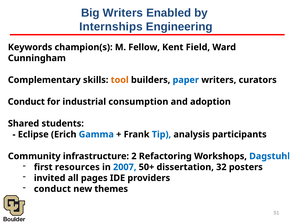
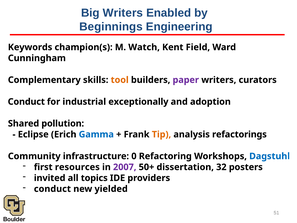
Internships: Internships -> Beginnings
Fellow: Fellow -> Watch
paper colour: blue -> purple
consumption: consumption -> exceptionally
students: students -> pollution
Tip colour: blue -> orange
participants: participants -> refactorings
2: 2 -> 0
2007 colour: blue -> purple
pages: pages -> topics
themes: themes -> yielded
